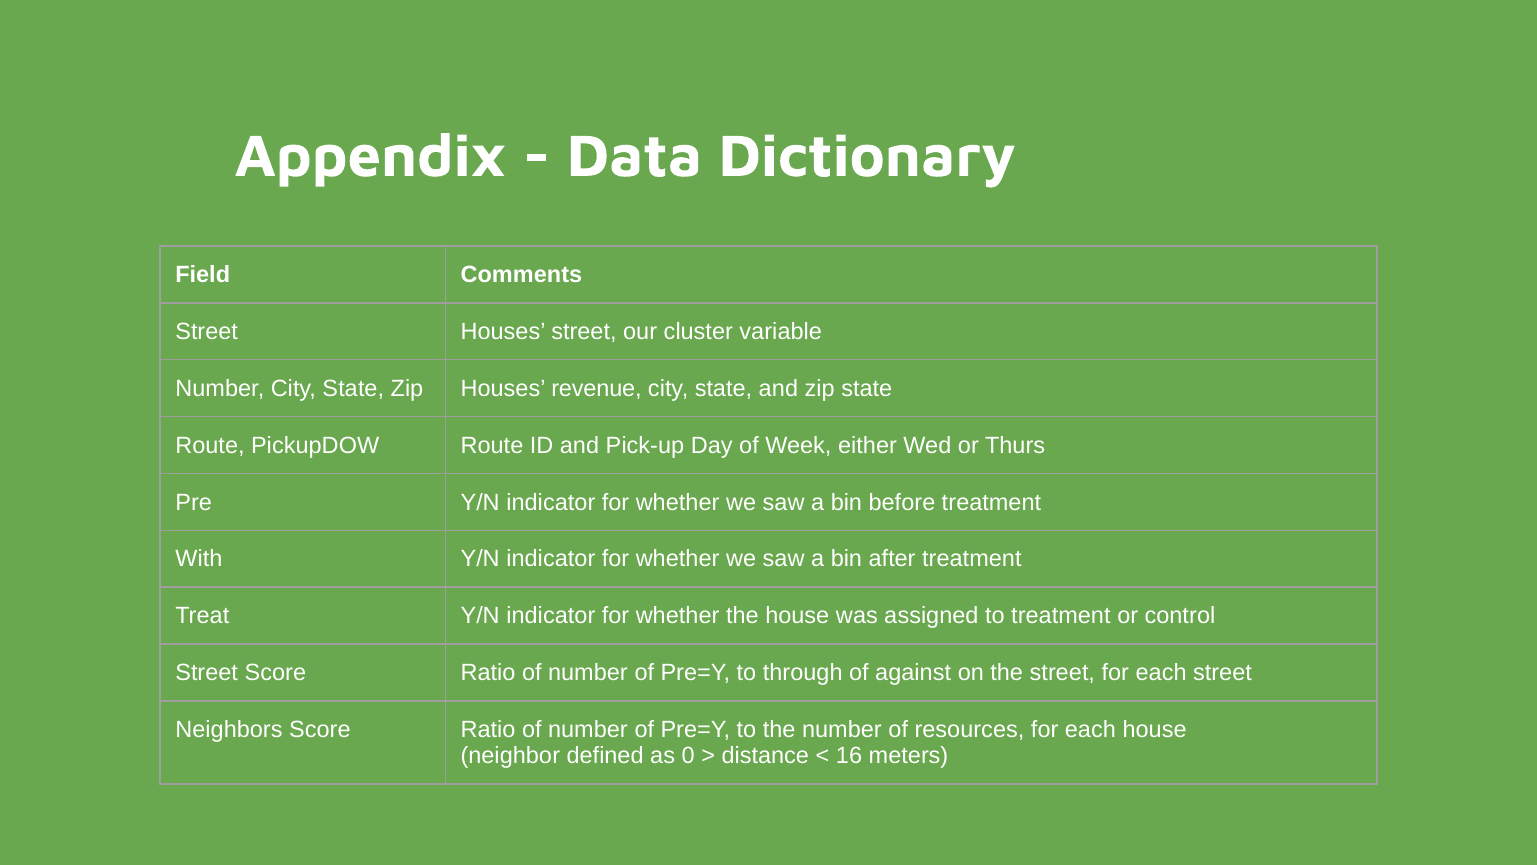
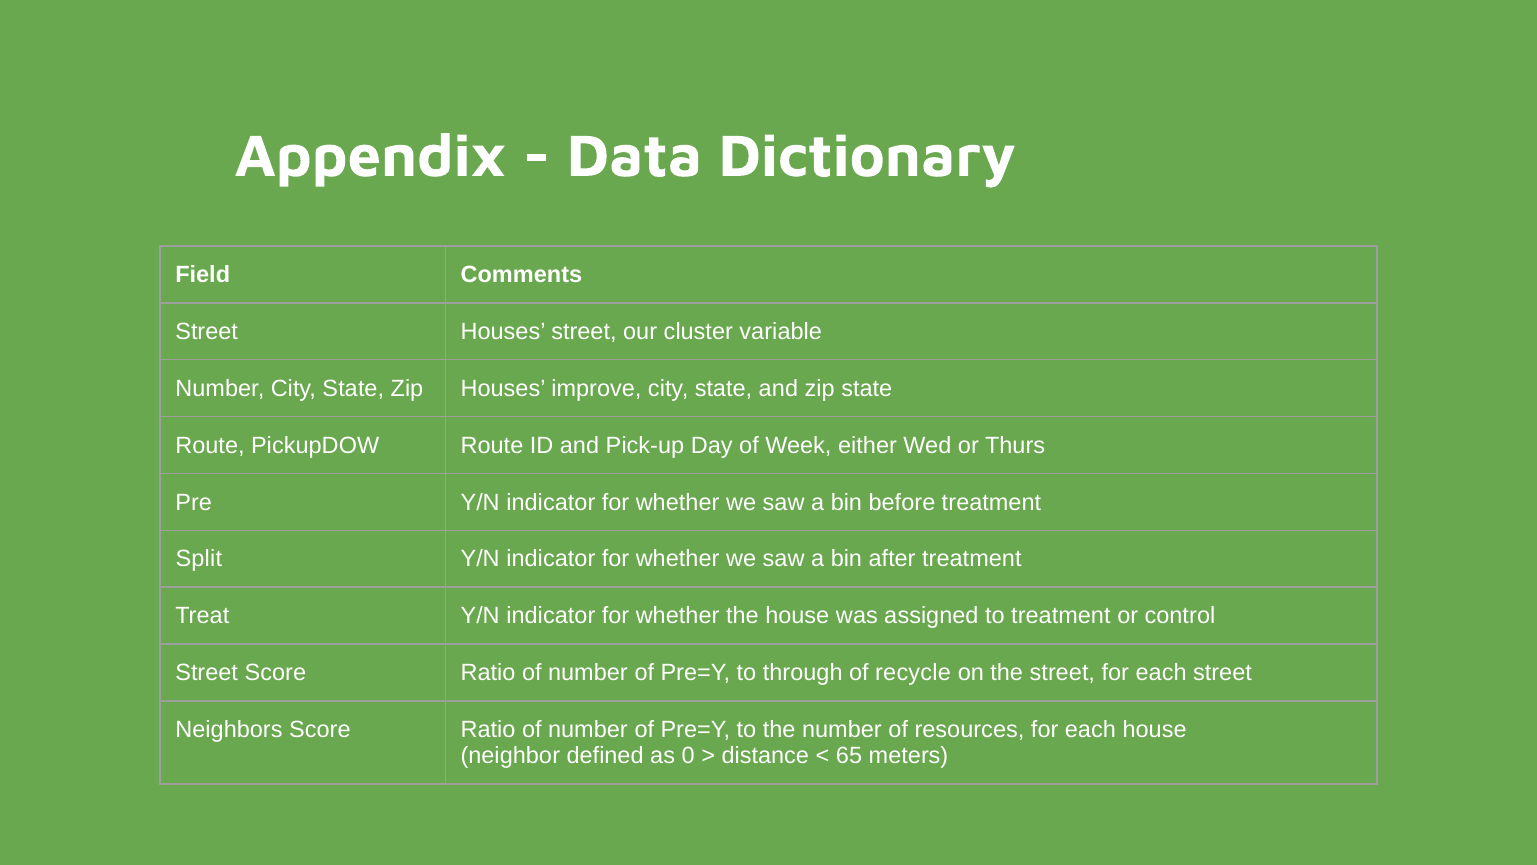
revenue: revenue -> improve
With: With -> Split
against: against -> recycle
16: 16 -> 65
